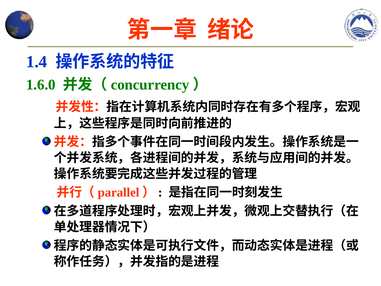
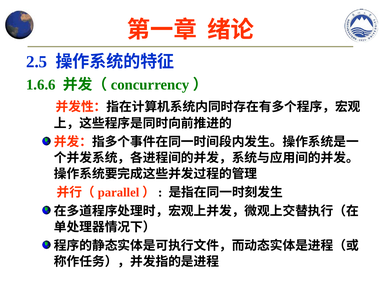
1.4: 1.4 -> 2.5
1.6.0: 1.6.0 -> 1.6.6
